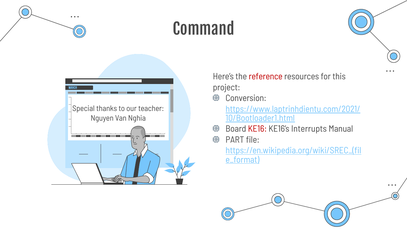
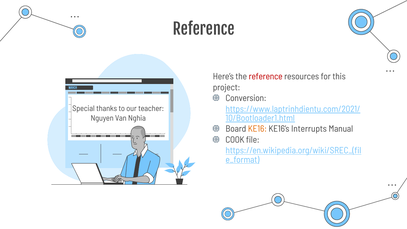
Command at (204, 30): Command -> Reference
KE16 colour: red -> orange
PART: PART -> COOK
